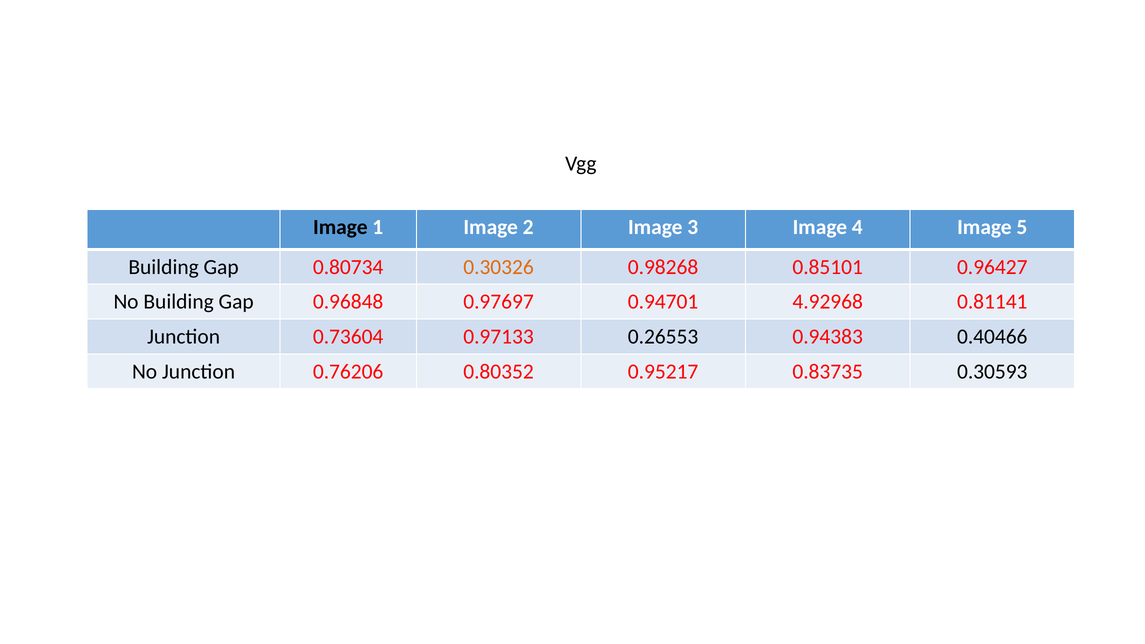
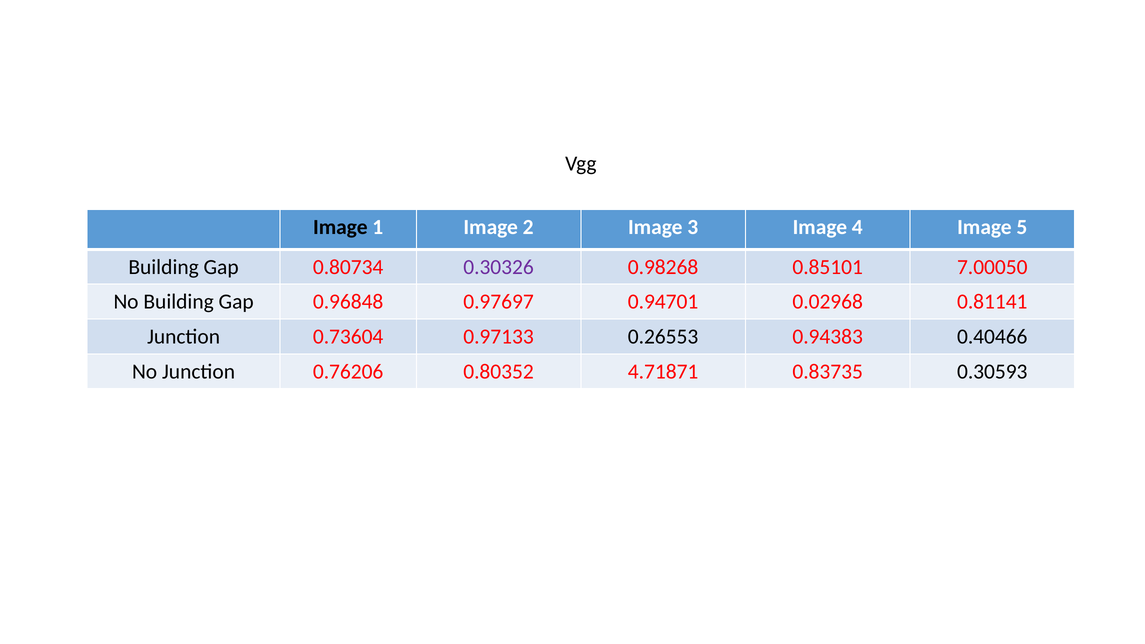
0.30326 colour: orange -> purple
0.96427: 0.96427 -> 7.00050
4.92968: 4.92968 -> 0.02968
0.95217: 0.95217 -> 4.71871
